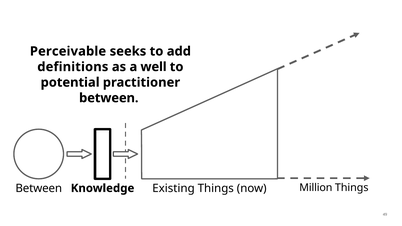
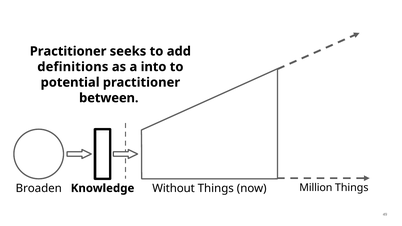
Perceivable at (68, 51): Perceivable -> Practitioner
well: well -> into
Between at (39, 188): Between -> Broaden
Existing: Existing -> Without
